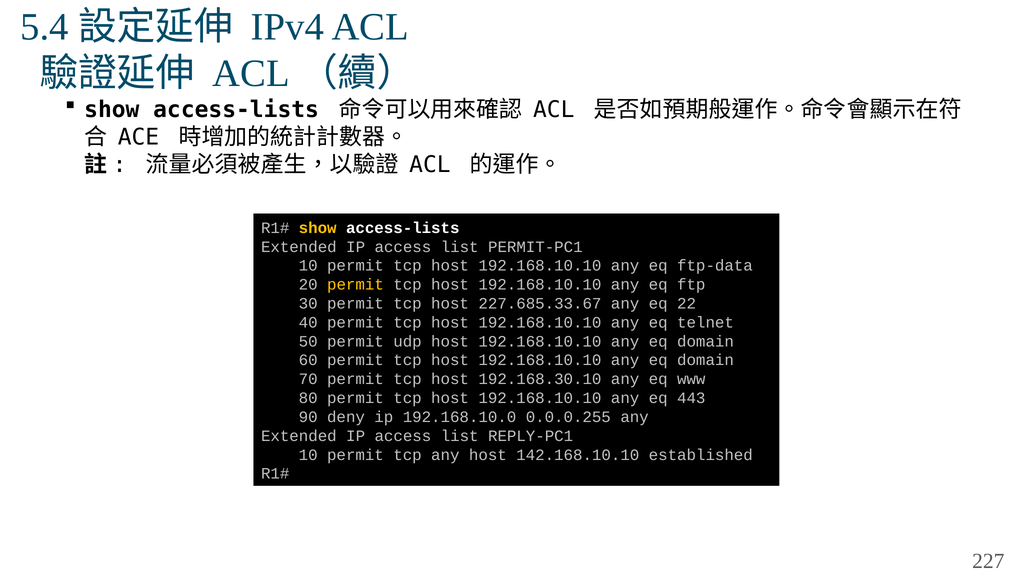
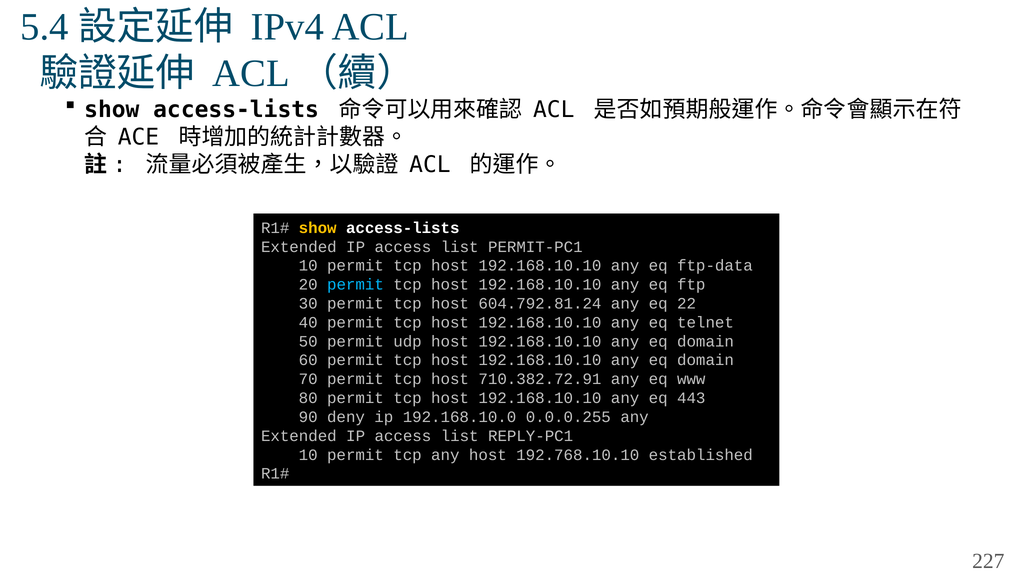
permit at (355, 285) colour: yellow -> light blue
227.685.33.67: 227.685.33.67 -> 604.792.81.24
192.168.30.10: 192.168.30.10 -> 710.382.72.91
142.168.10.10: 142.168.10.10 -> 192.768.10.10
